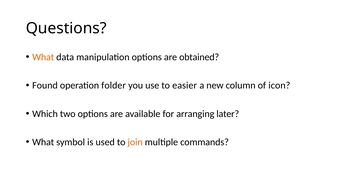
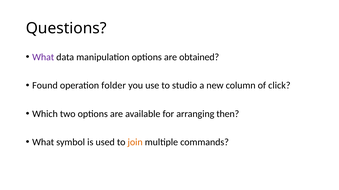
What at (43, 57) colour: orange -> purple
easier: easier -> studio
icon: icon -> click
later: later -> then
